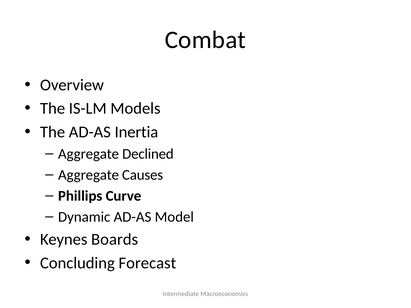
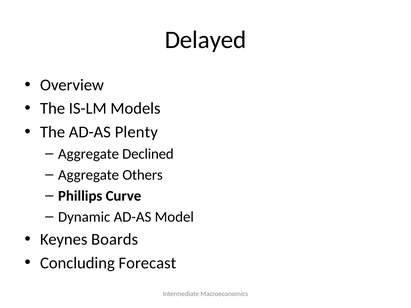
Combat: Combat -> Delayed
Inertia: Inertia -> Plenty
Causes: Causes -> Others
